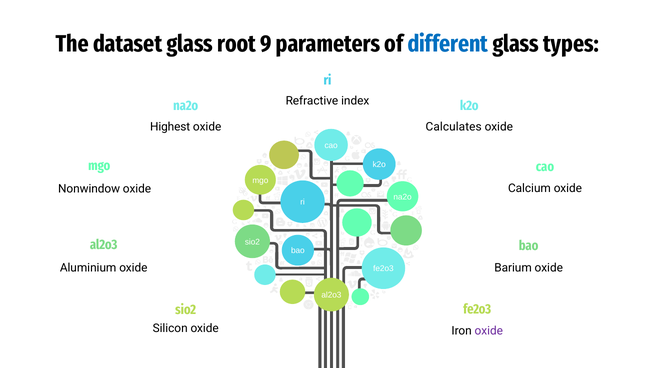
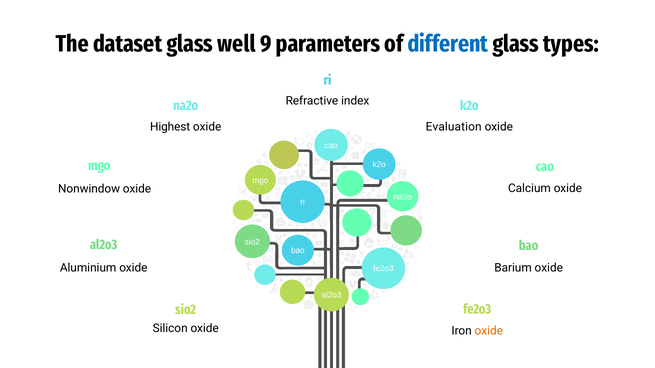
root: root -> well
Calculates: Calculates -> Evaluation
oxide at (489, 331) colour: purple -> orange
